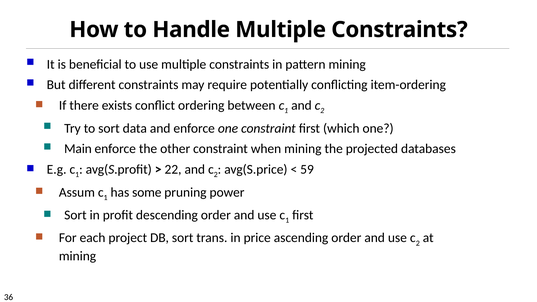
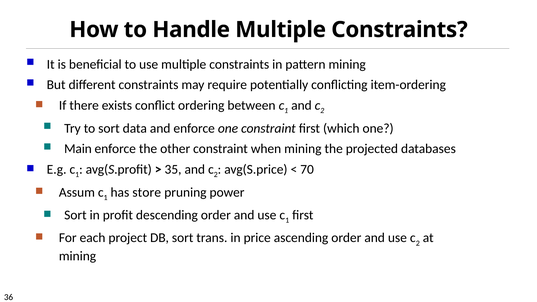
22: 22 -> 35
59: 59 -> 70
some: some -> store
